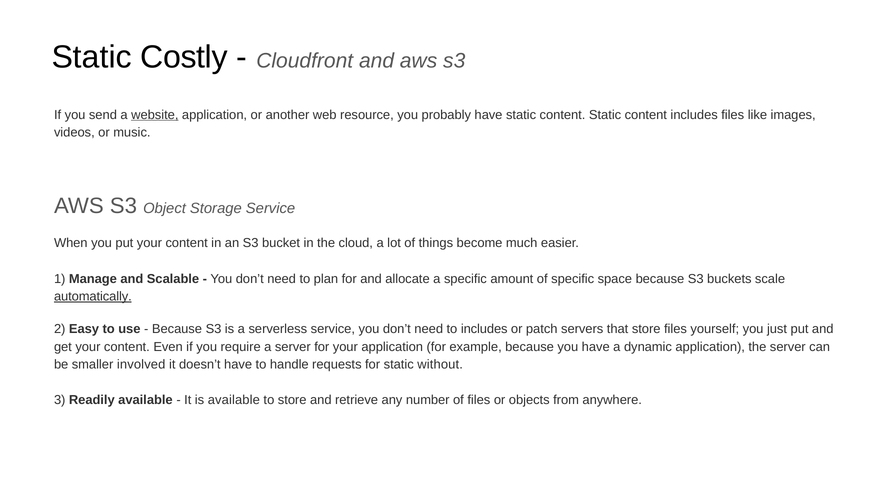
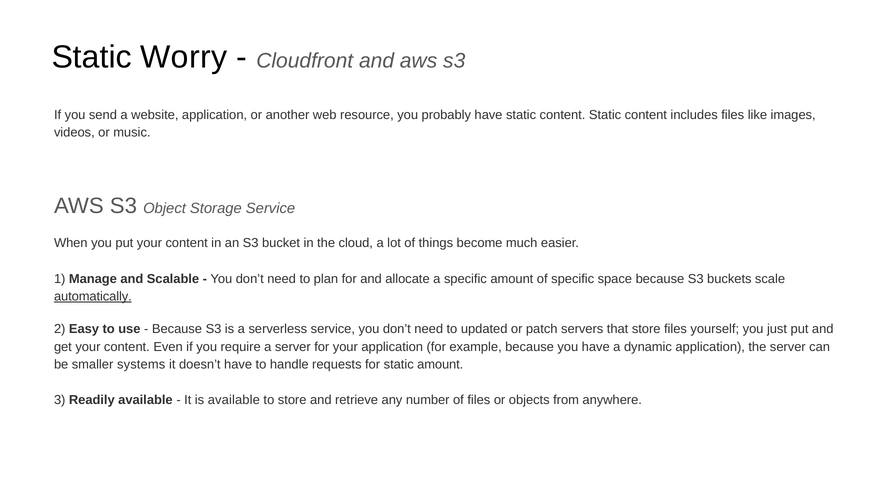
Costly: Costly -> Worry
website underline: present -> none
to includes: includes -> updated
involved: involved -> systems
static without: without -> amount
